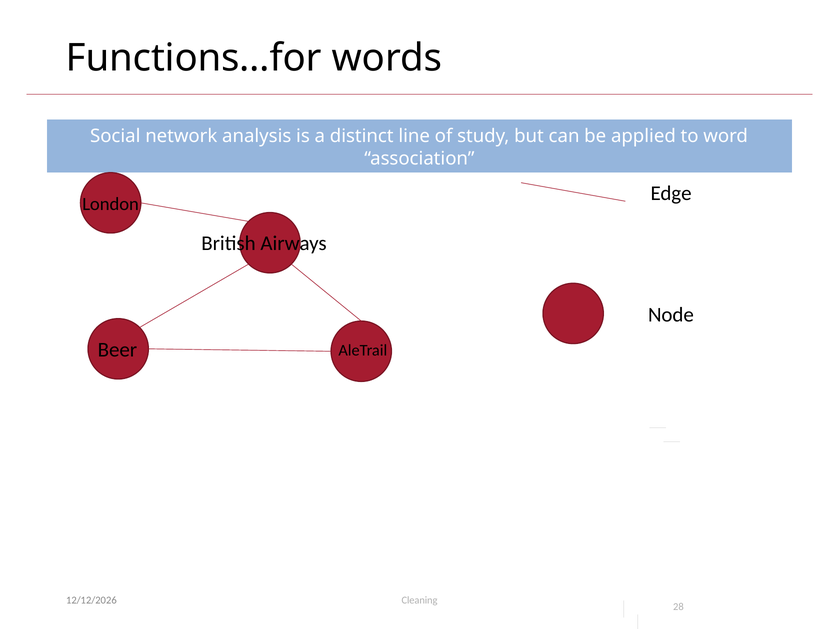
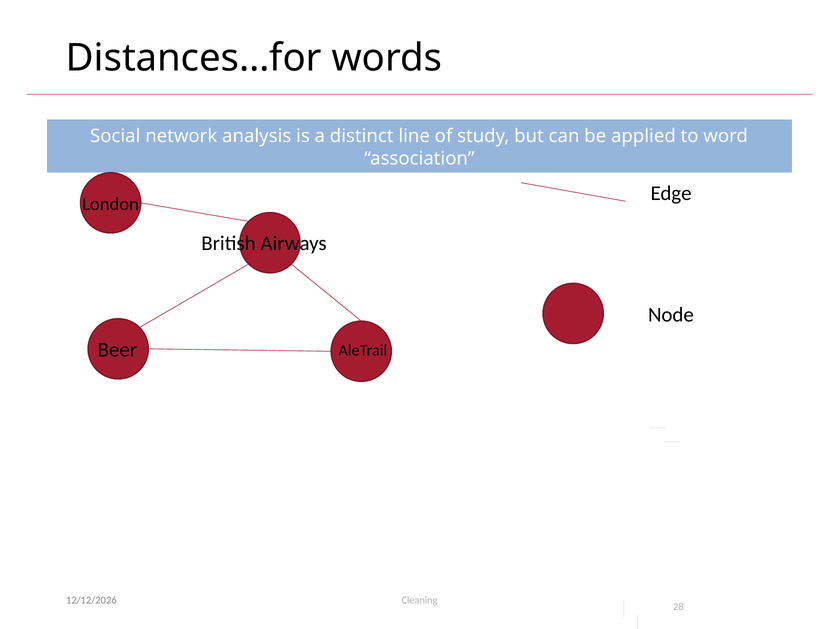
Functions…for: Functions…for -> Distances…for
